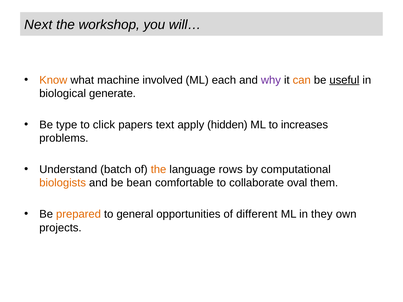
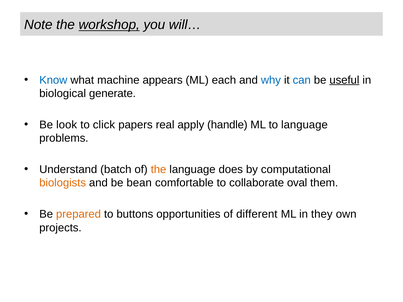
Next: Next -> Note
workshop underline: none -> present
Know colour: orange -> blue
involved: involved -> appears
why colour: purple -> blue
can colour: orange -> blue
type: type -> look
text: text -> real
hidden: hidden -> handle
to increases: increases -> language
rows: rows -> does
general: general -> buttons
